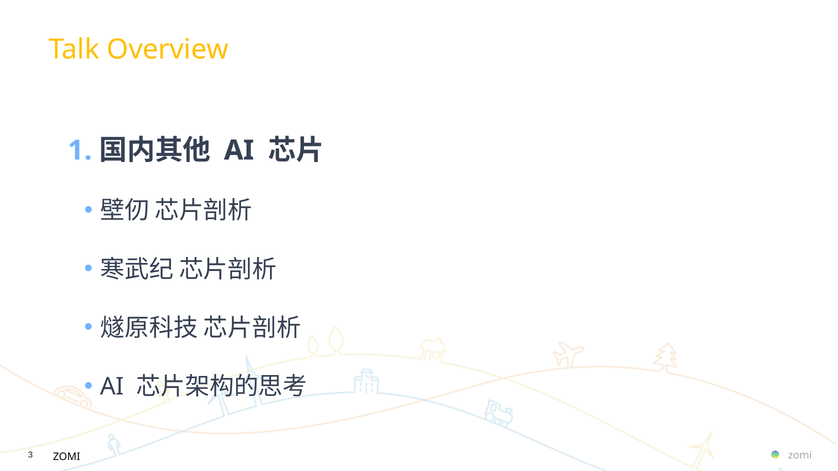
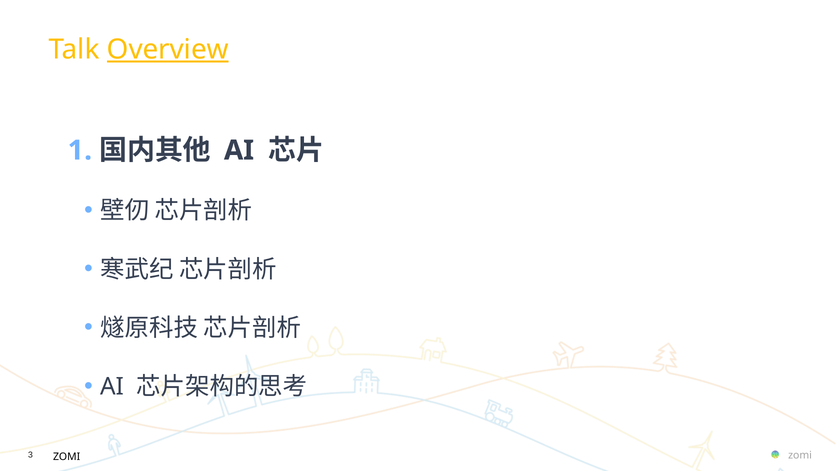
Overview underline: none -> present
